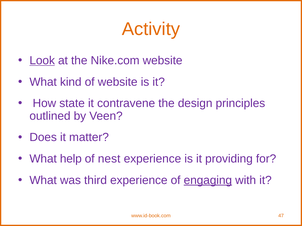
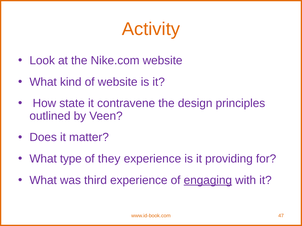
Look underline: present -> none
help: help -> type
nest: nest -> they
